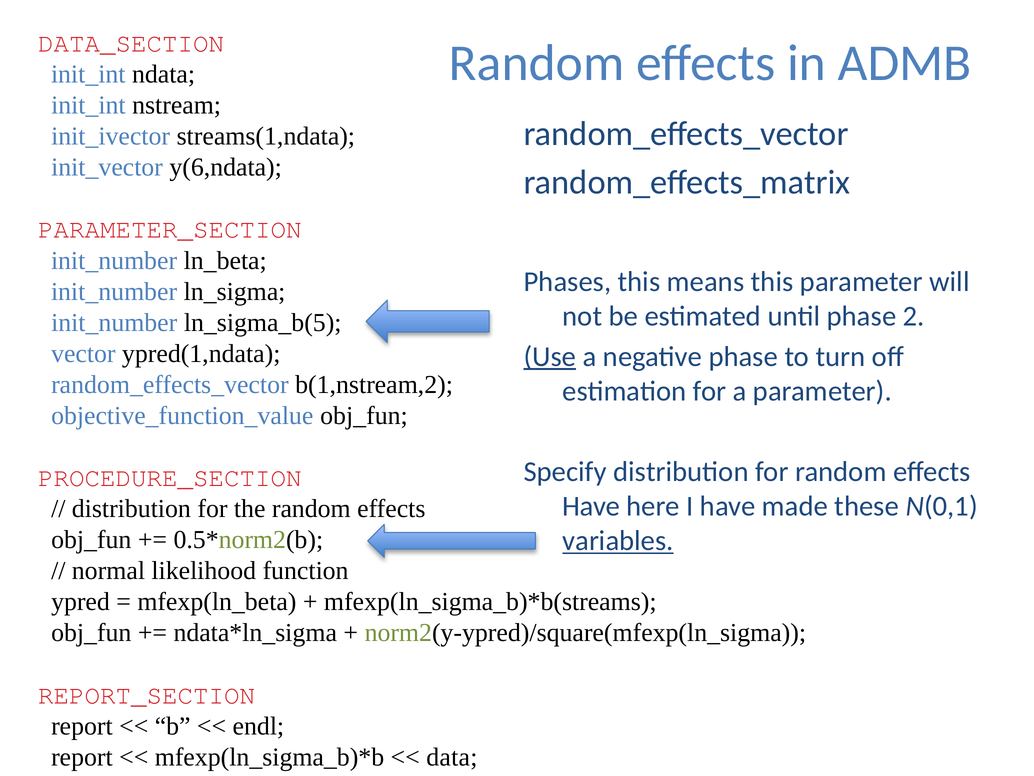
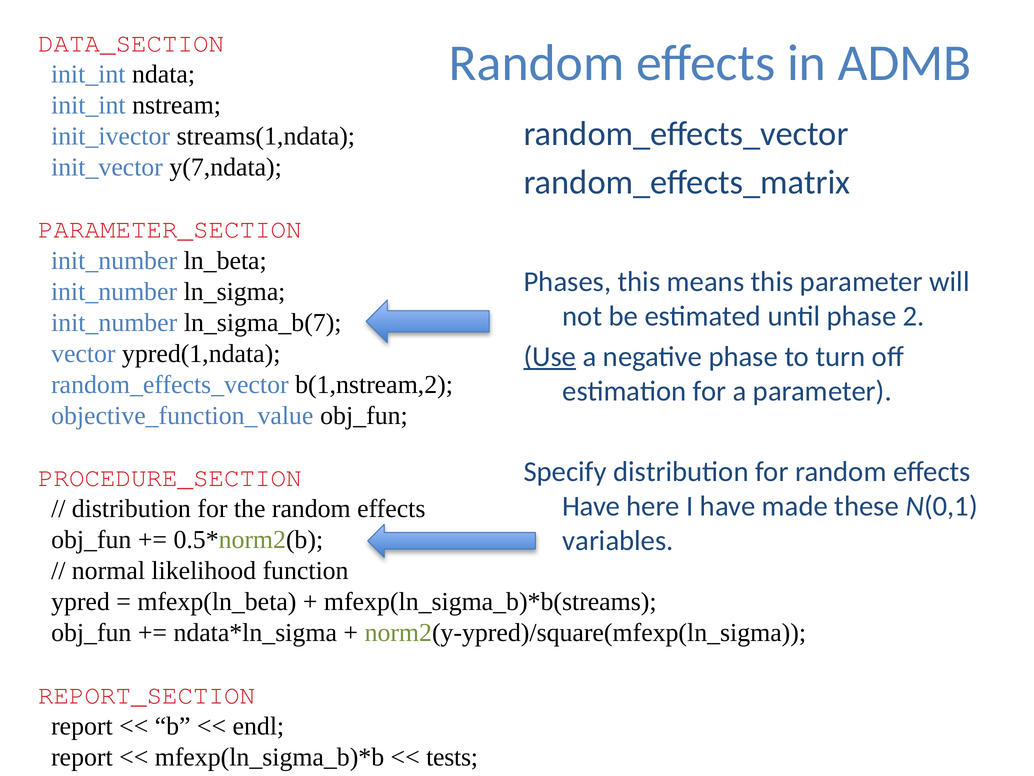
y(6,ndata: y(6,ndata -> y(7,ndata
ln_sigma_b(5: ln_sigma_b(5 -> ln_sigma_b(7
variables underline: present -> none
data: data -> tests
